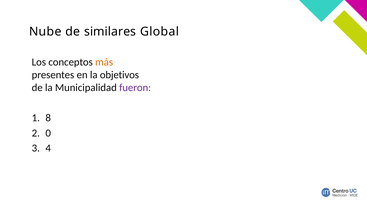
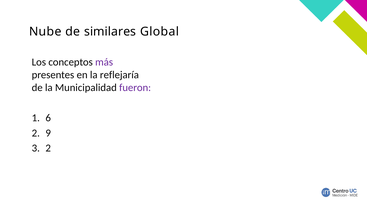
más colour: orange -> purple
objetivos: objetivos -> reflejaría
8: 8 -> 6
0: 0 -> 9
3 4: 4 -> 2
